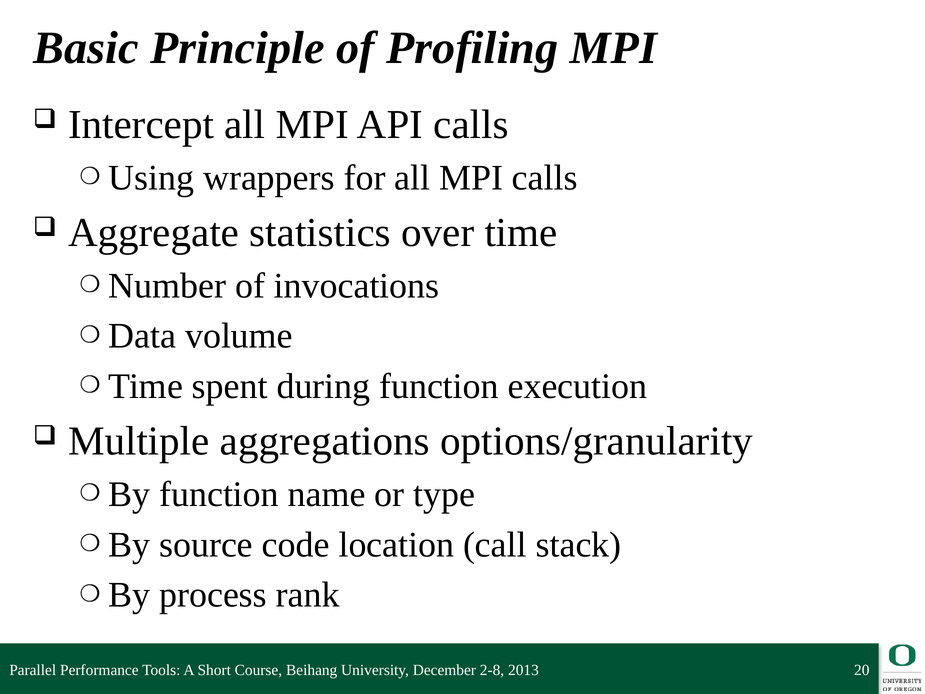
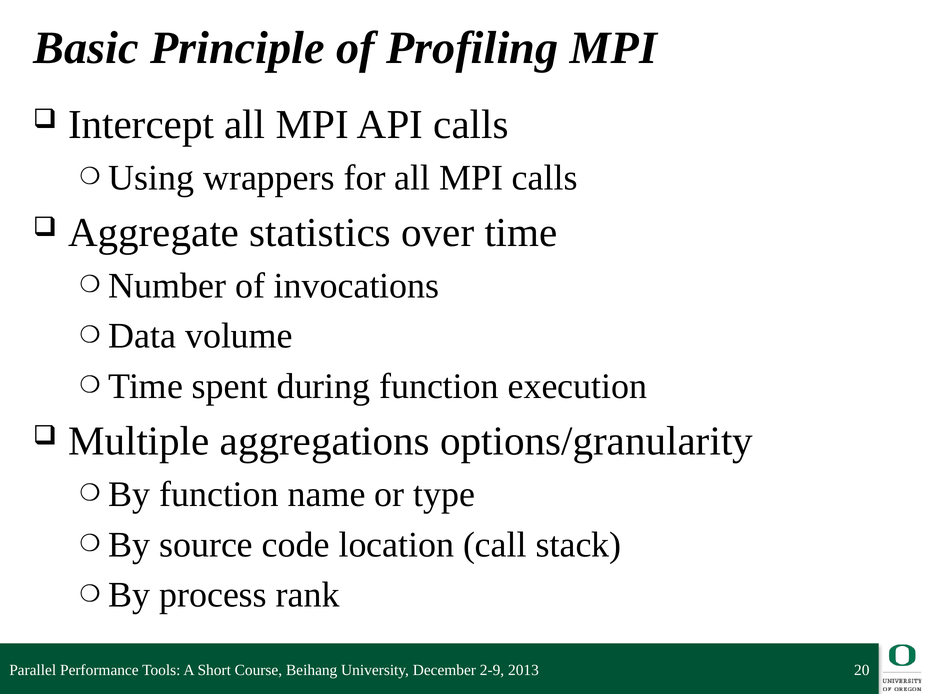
2-8: 2-8 -> 2-9
